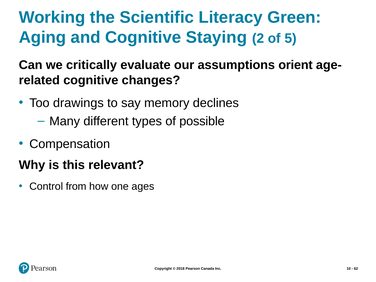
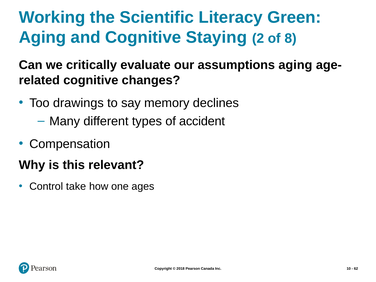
5: 5 -> 8
assumptions orient: orient -> aging
possible: possible -> accident
from: from -> take
